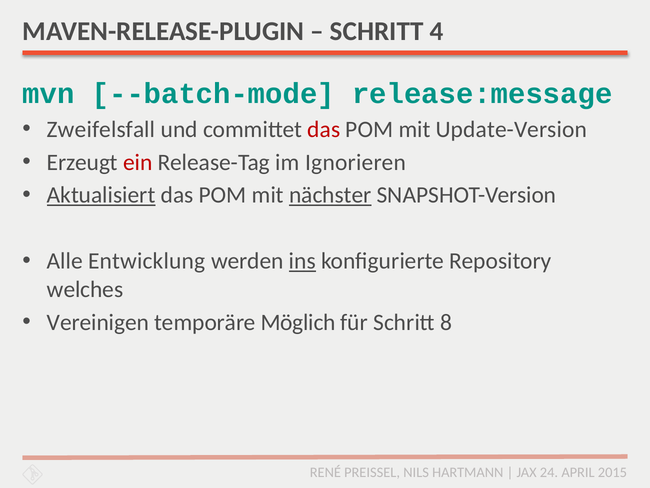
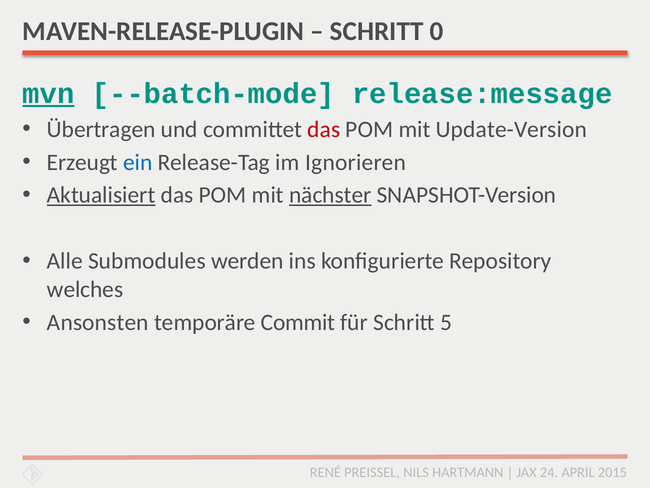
4: 4 -> 0
mvn underline: none -> present
Zweifelsfall: Zweifelsfall -> Übertragen
ein colour: red -> blue
Entwicklung: Entwicklung -> Submodules
ins underline: present -> none
Vereinigen: Vereinigen -> Ansonsten
Möglich: Möglich -> Commit
8: 8 -> 5
